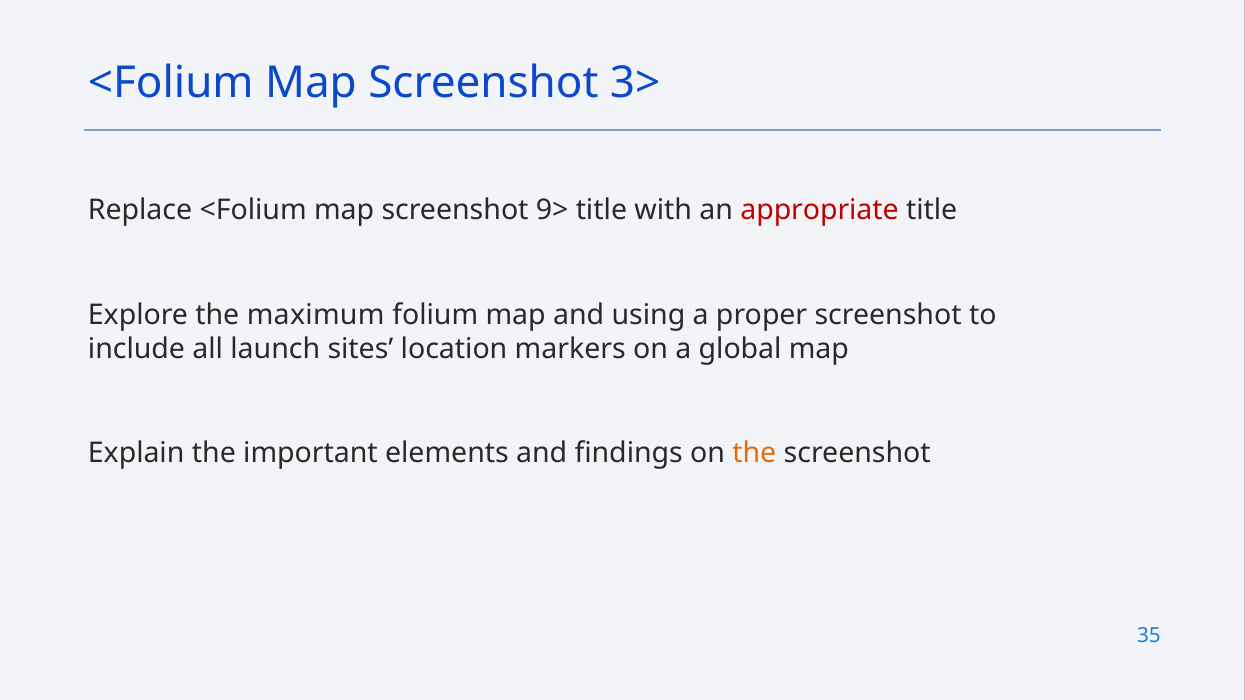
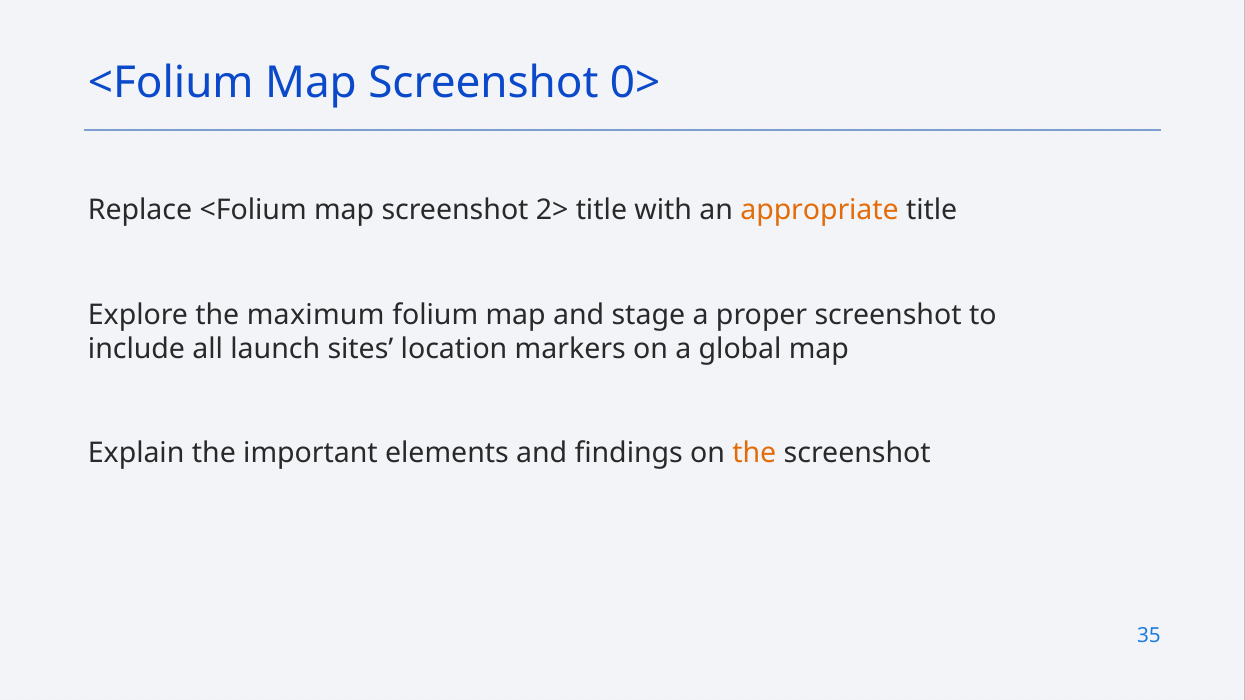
3>: 3> -> 0>
9>: 9> -> 2>
appropriate colour: red -> orange
using: using -> stage
